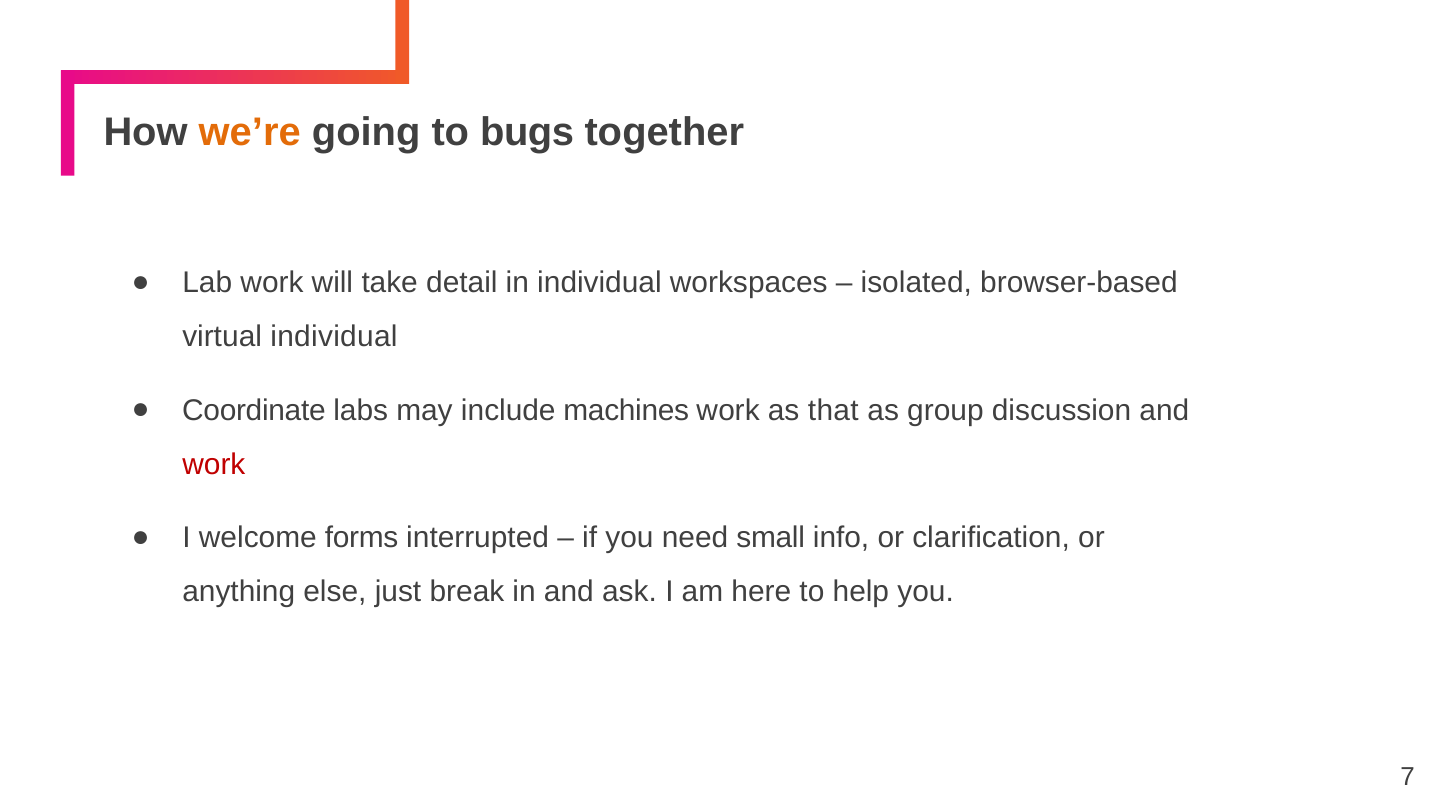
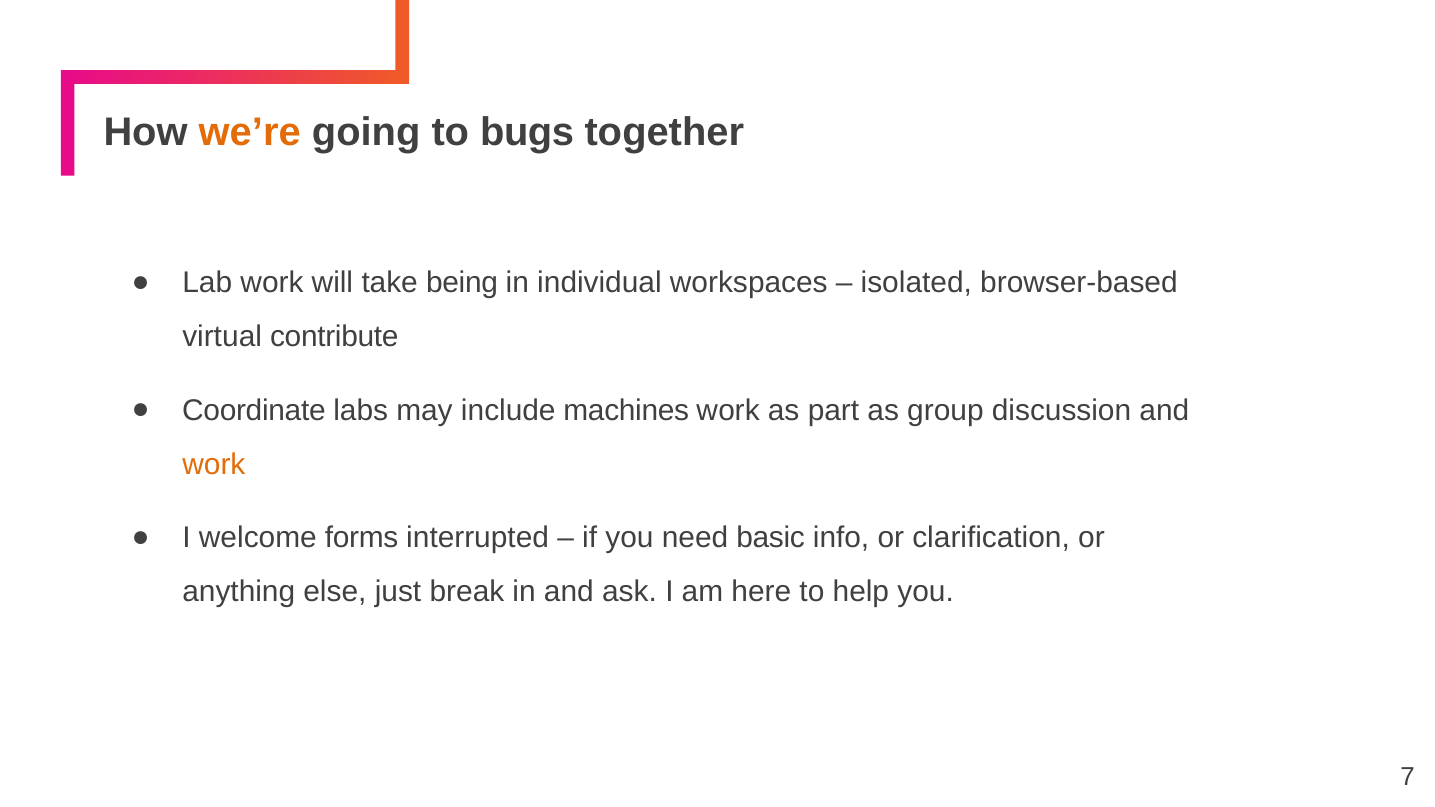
detail: detail -> being
virtual individual: individual -> contribute
that: that -> part
work at (214, 464) colour: red -> orange
small: small -> basic
